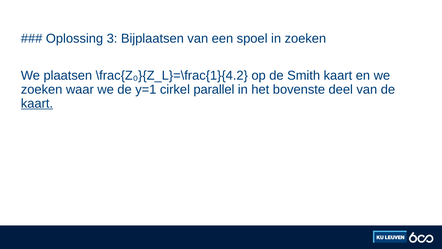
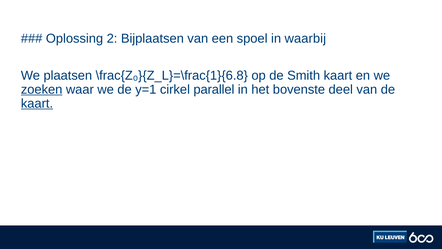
3: 3 -> 2
in zoeken: zoeken -> waarbij
\frac{Z₀}{Z_L}=\frac{1}{4.2: \frac{Z₀}{Z_L}=\frac{1}{4.2 -> \frac{Z₀}{Z_L}=\frac{1}{6.8
zoeken at (42, 89) underline: none -> present
